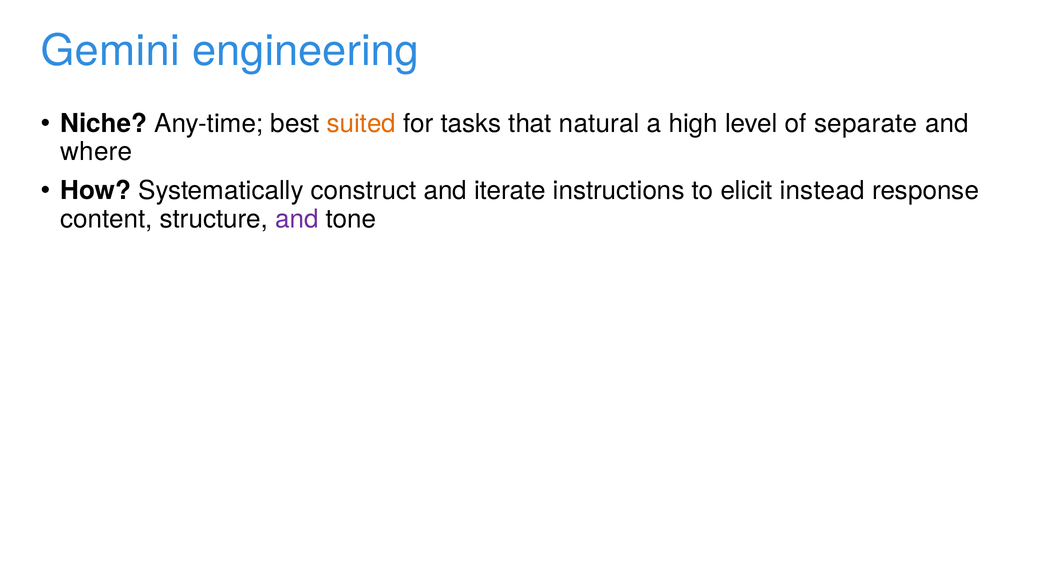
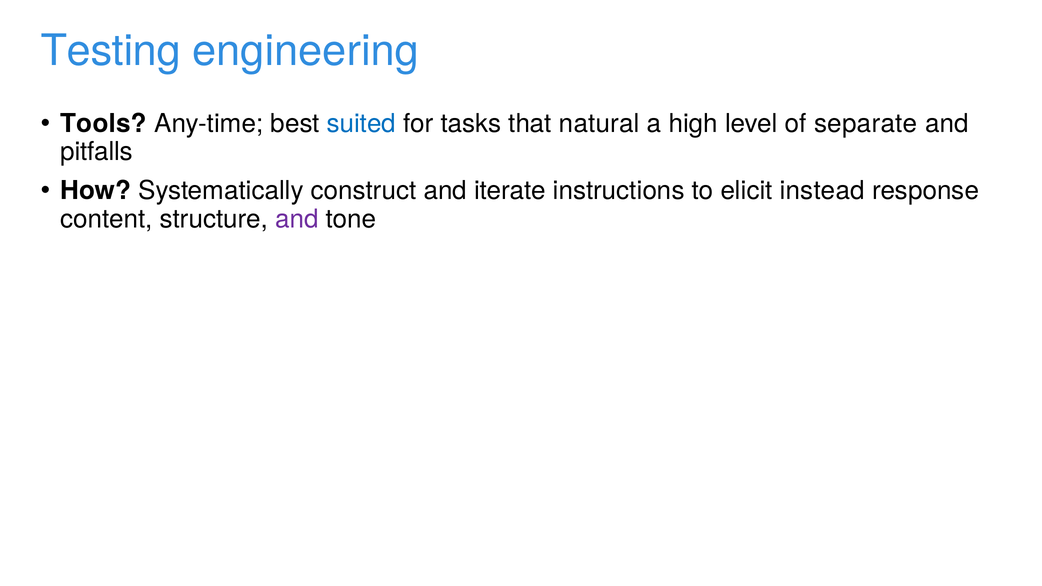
Gemini: Gemini -> Testing
Niche: Niche -> Tools
suited colour: orange -> blue
where: where -> pitfalls
